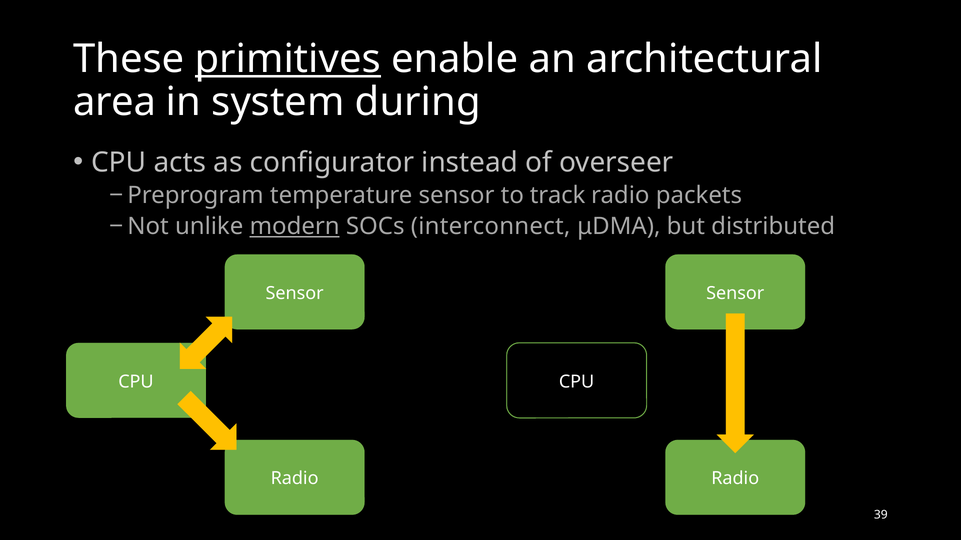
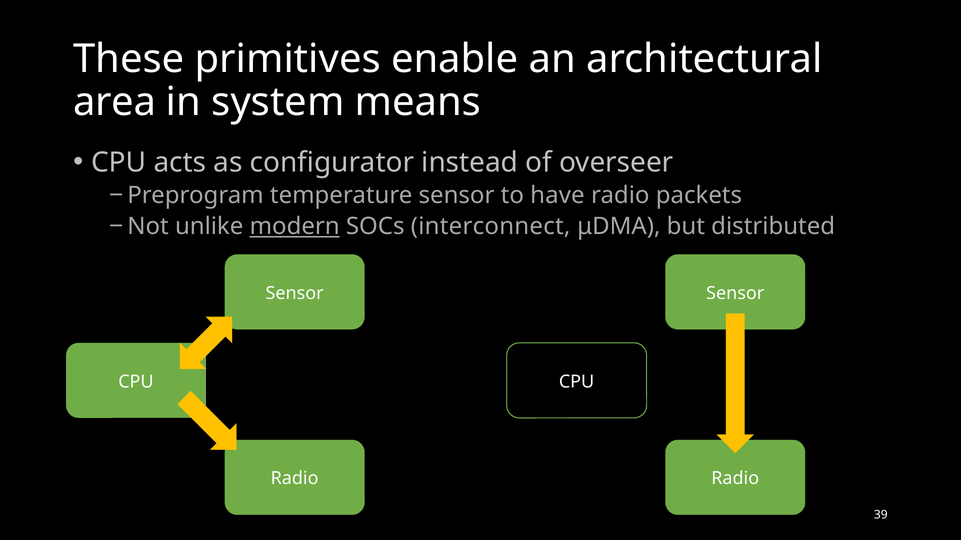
primitives underline: present -> none
during: during -> means
track: track -> have
